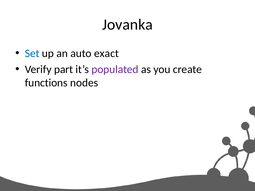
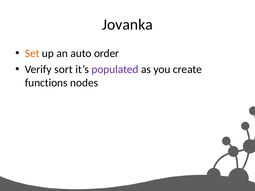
Set colour: blue -> orange
exact: exact -> order
part: part -> sort
